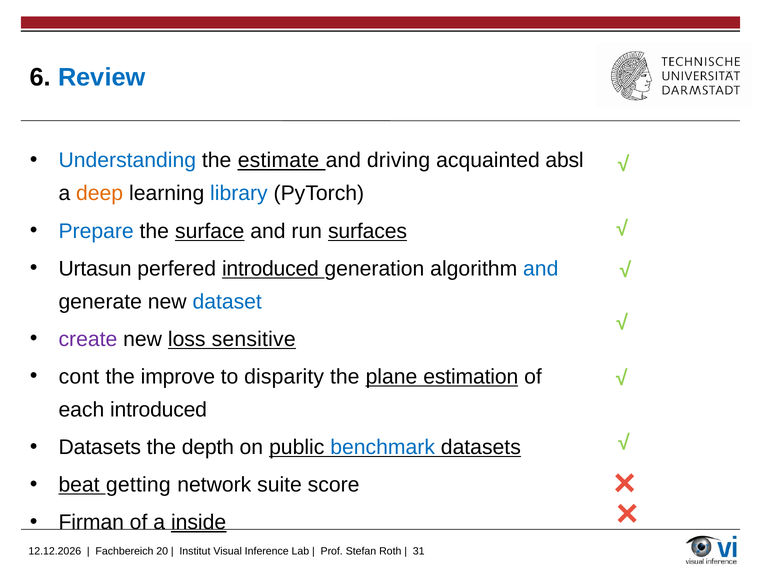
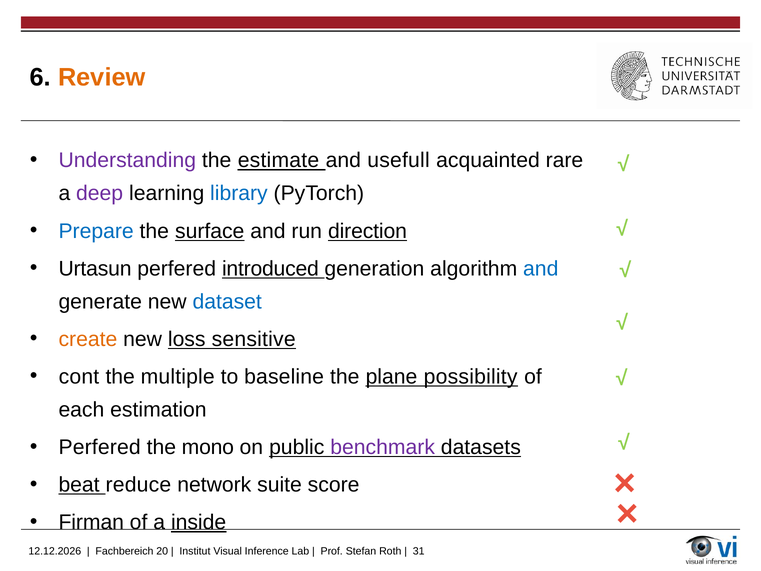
Review colour: blue -> orange
Understanding colour: blue -> purple
driving: driving -> usefull
absl: absl -> rare
deep colour: orange -> purple
surfaces: surfaces -> direction
create colour: purple -> orange
improve: improve -> multiple
disparity: disparity -> baseline
estimation: estimation -> possibility
each introduced: introduced -> estimation
Datasets at (100, 447): Datasets -> Perfered
depth: depth -> mono
benchmark colour: blue -> purple
getting: getting -> reduce
